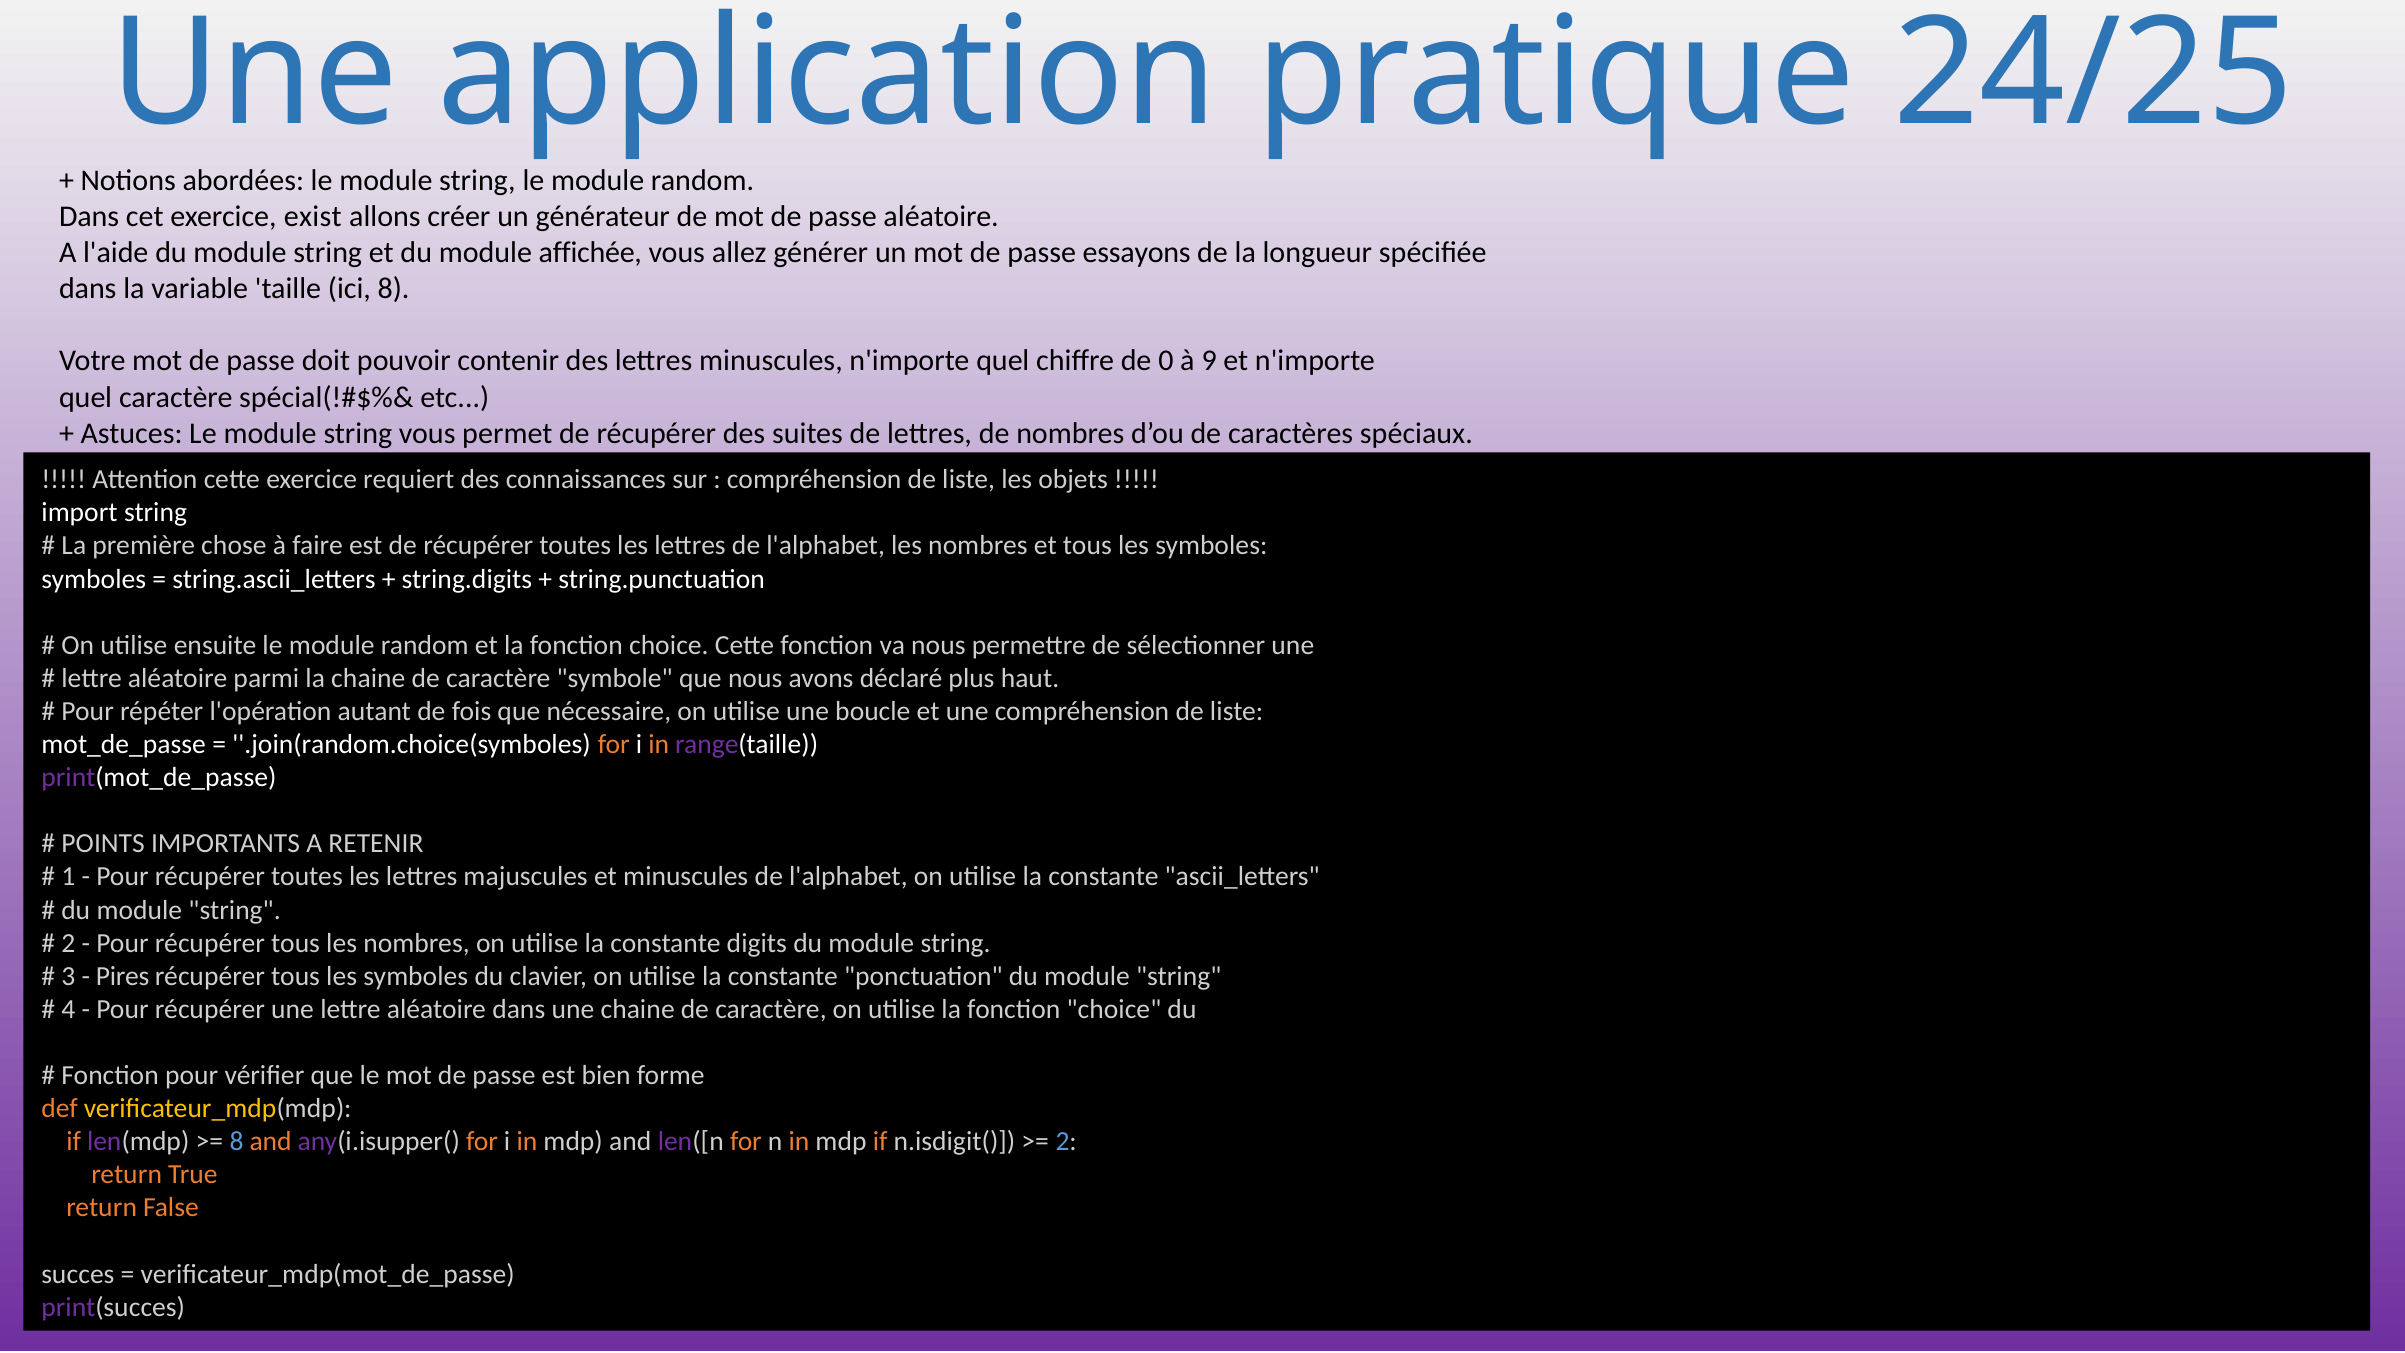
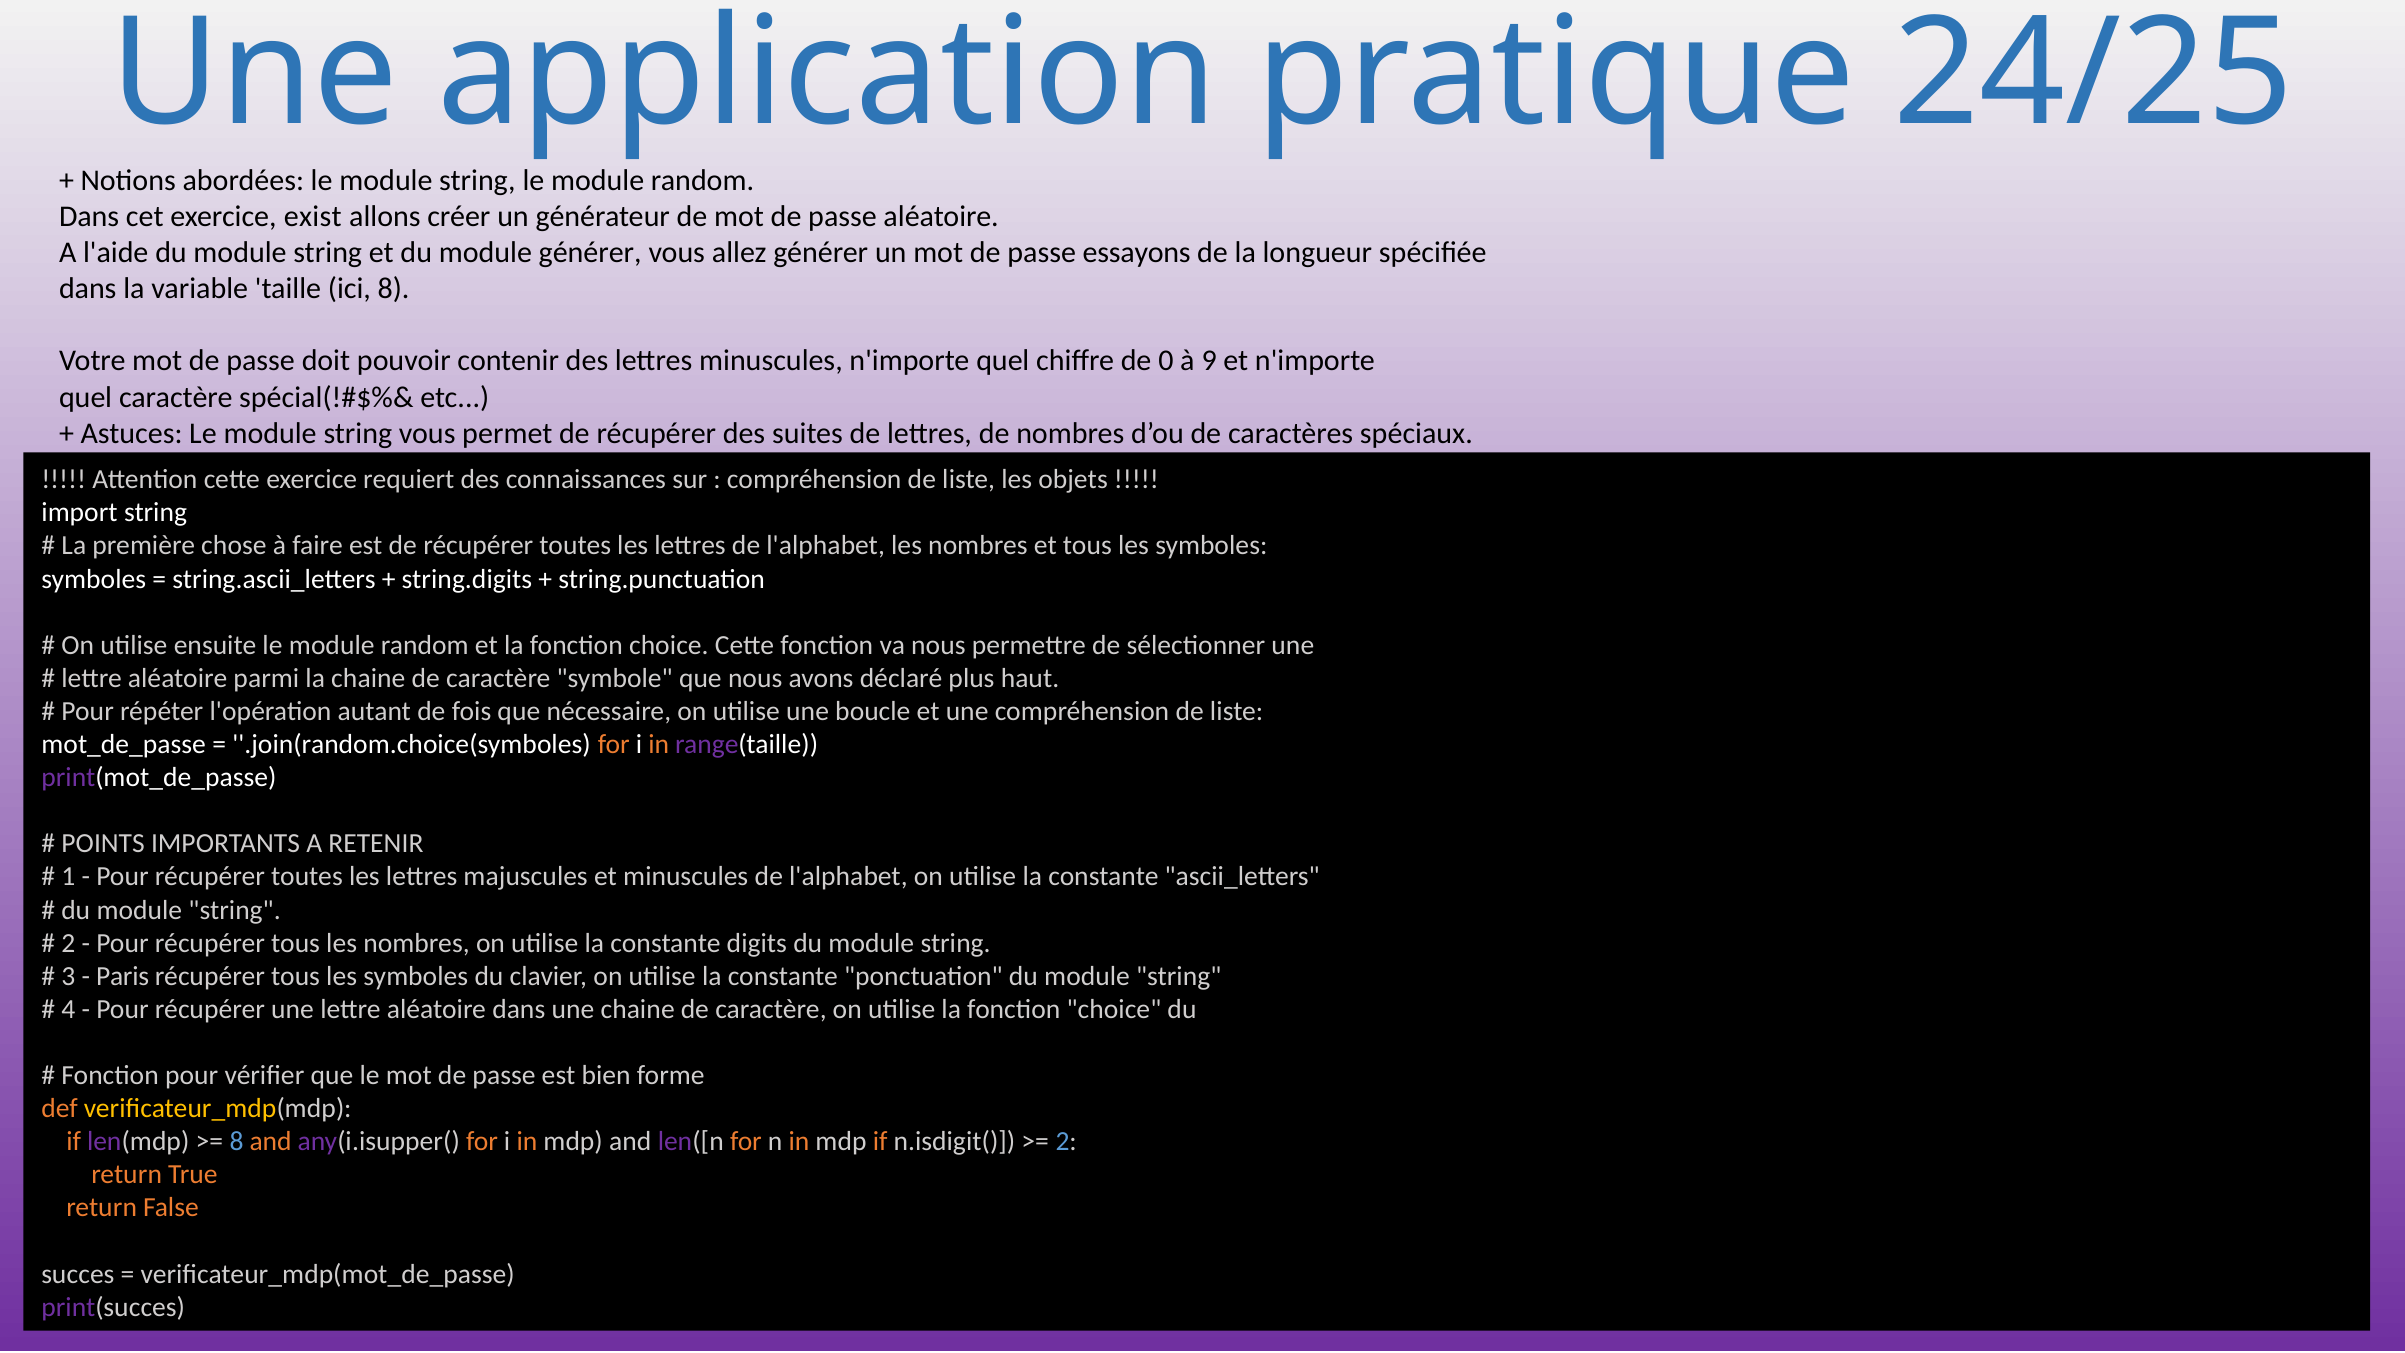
module affichée: affichée -> générer
Pires: Pires -> Paris
